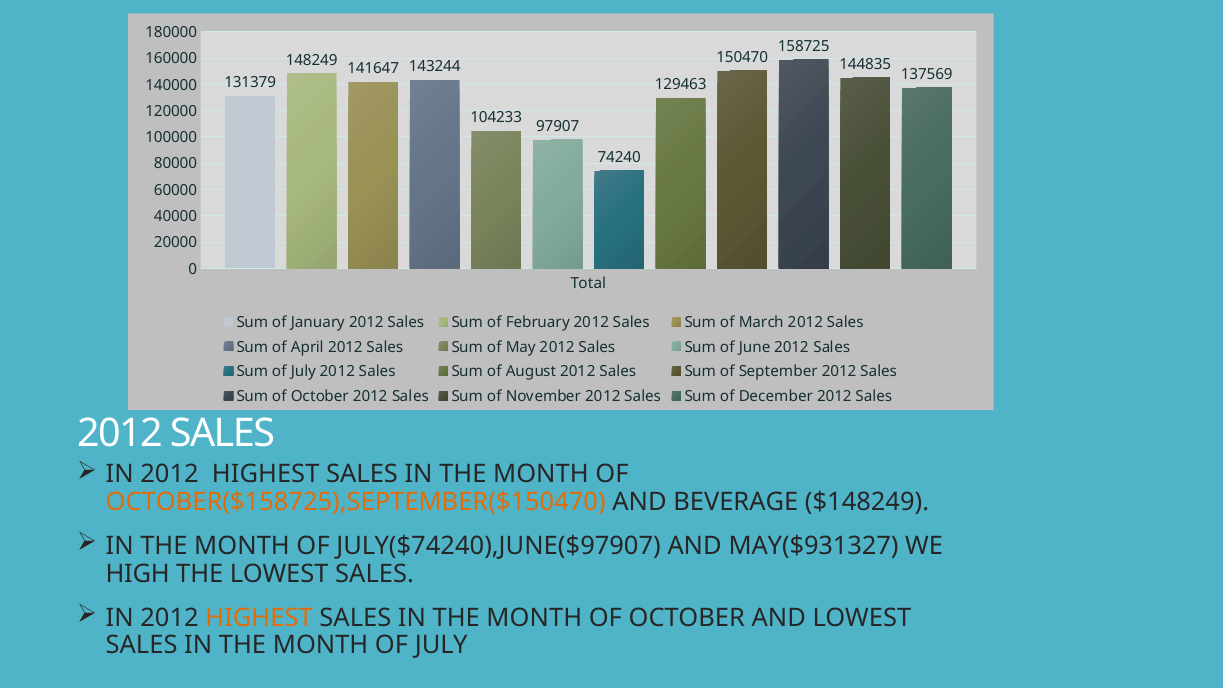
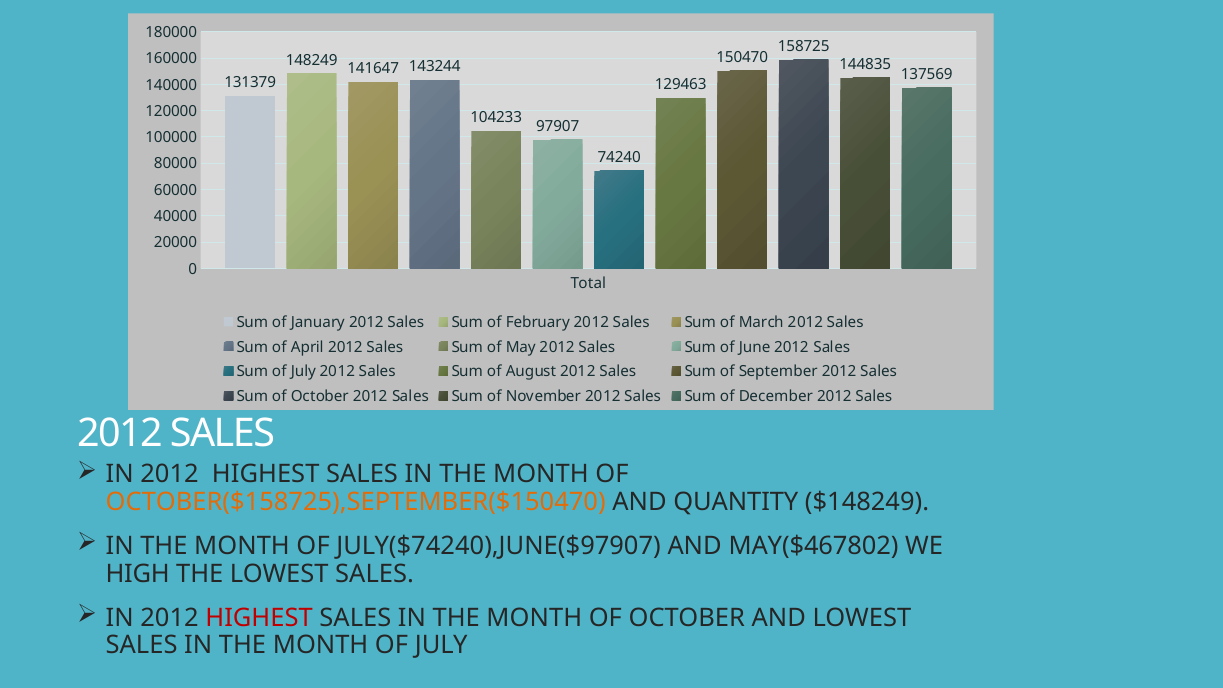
BEVERAGE: BEVERAGE -> QUANTITY
MAY($931327: MAY($931327 -> MAY($467802
HIGHEST at (259, 618) colour: orange -> red
